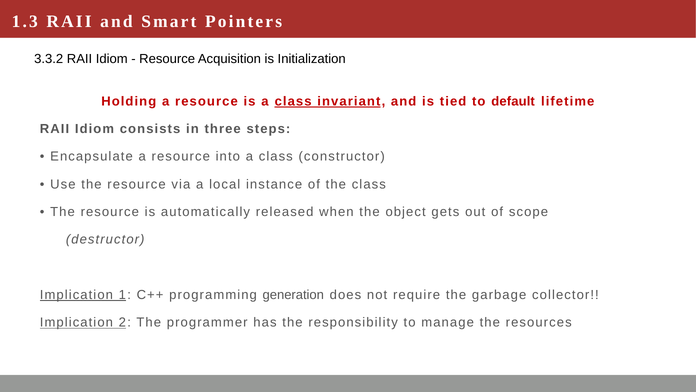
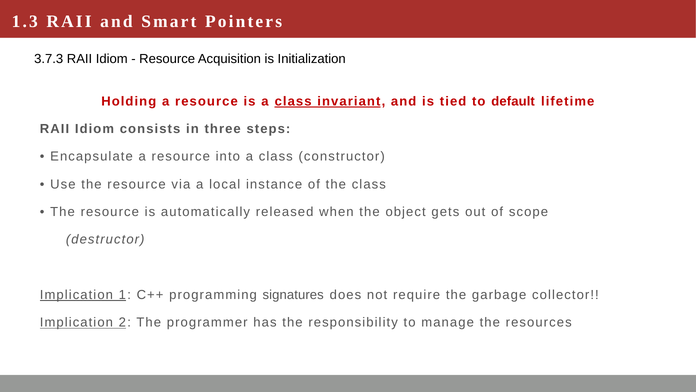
3.3.2: 3.3.2 -> 3.7.3
generation: generation -> signatures
